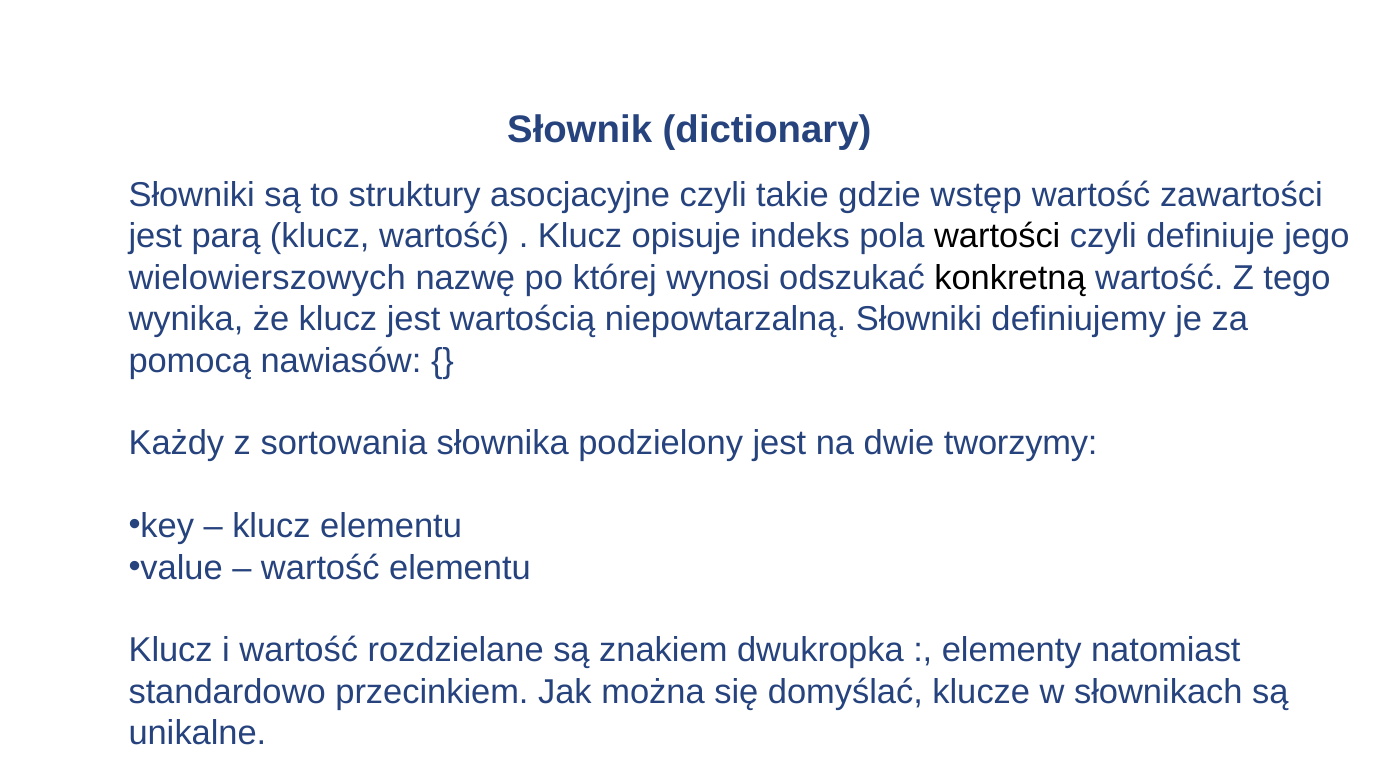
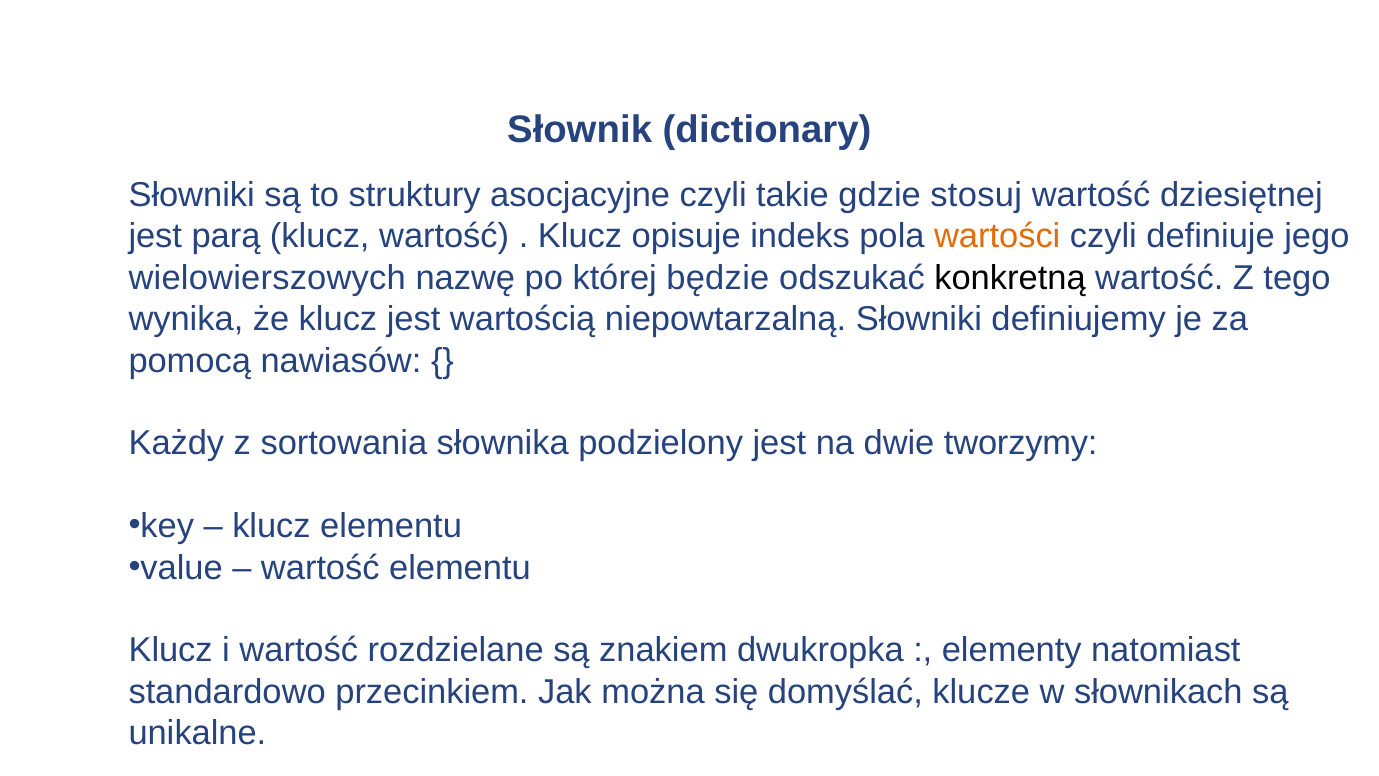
wstęp: wstęp -> stosuj
zawartości: zawartości -> dziesiętnej
wartości colour: black -> orange
wynosi: wynosi -> będzie
